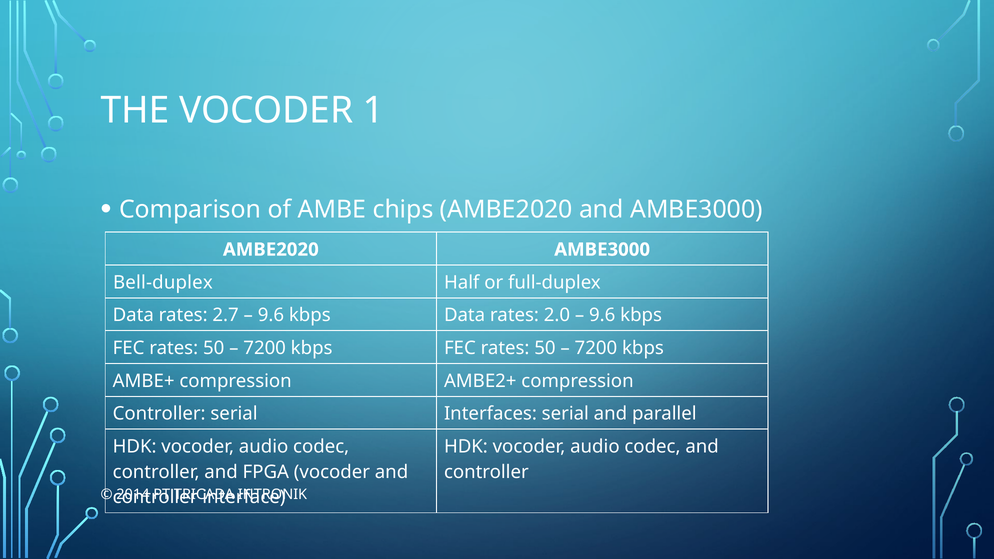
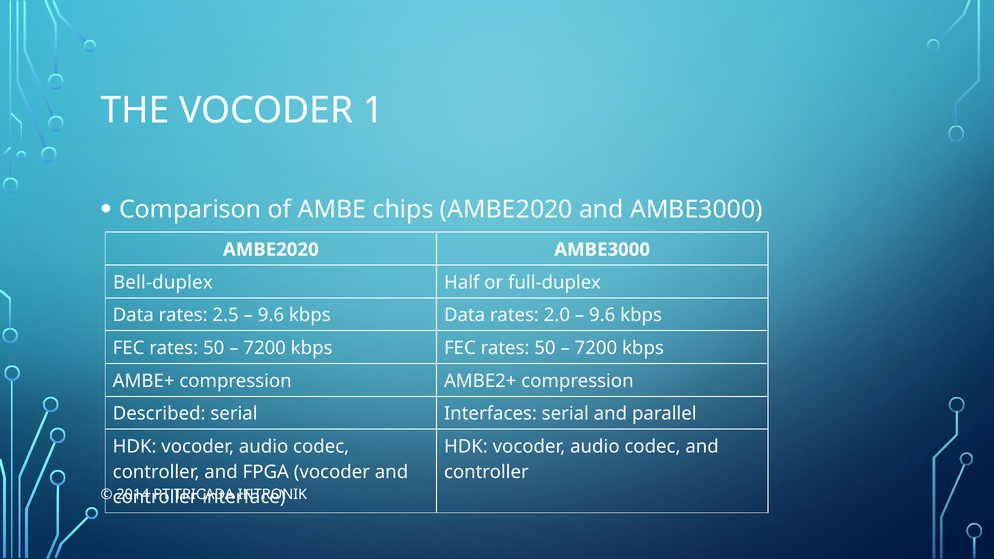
2.7: 2.7 -> 2.5
Controller at (159, 414): Controller -> Described
